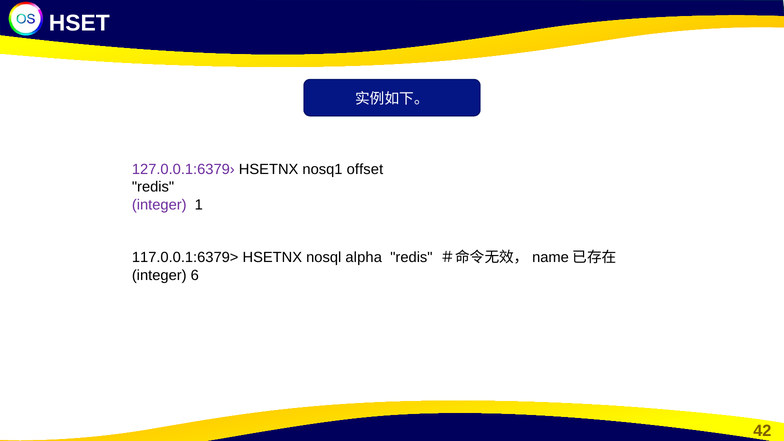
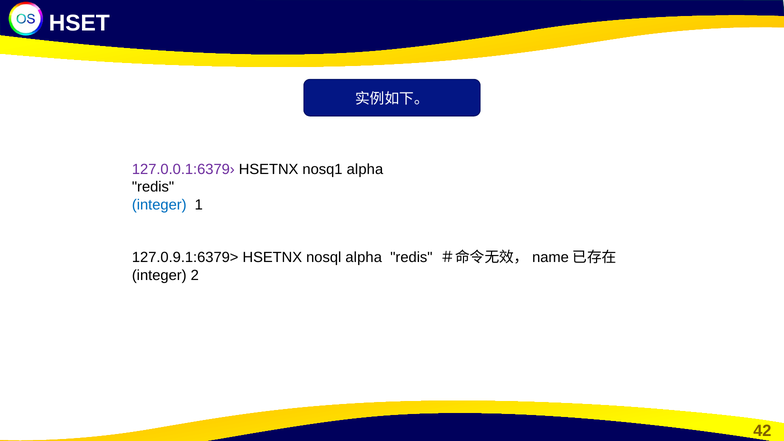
nosq1 offset: offset -> alpha
integer at (159, 205) colour: purple -> blue
117.0.0.1:6379>: 117.0.0.1:6379> -> 127.0.9.1:6379>
6: 6 -> 2
